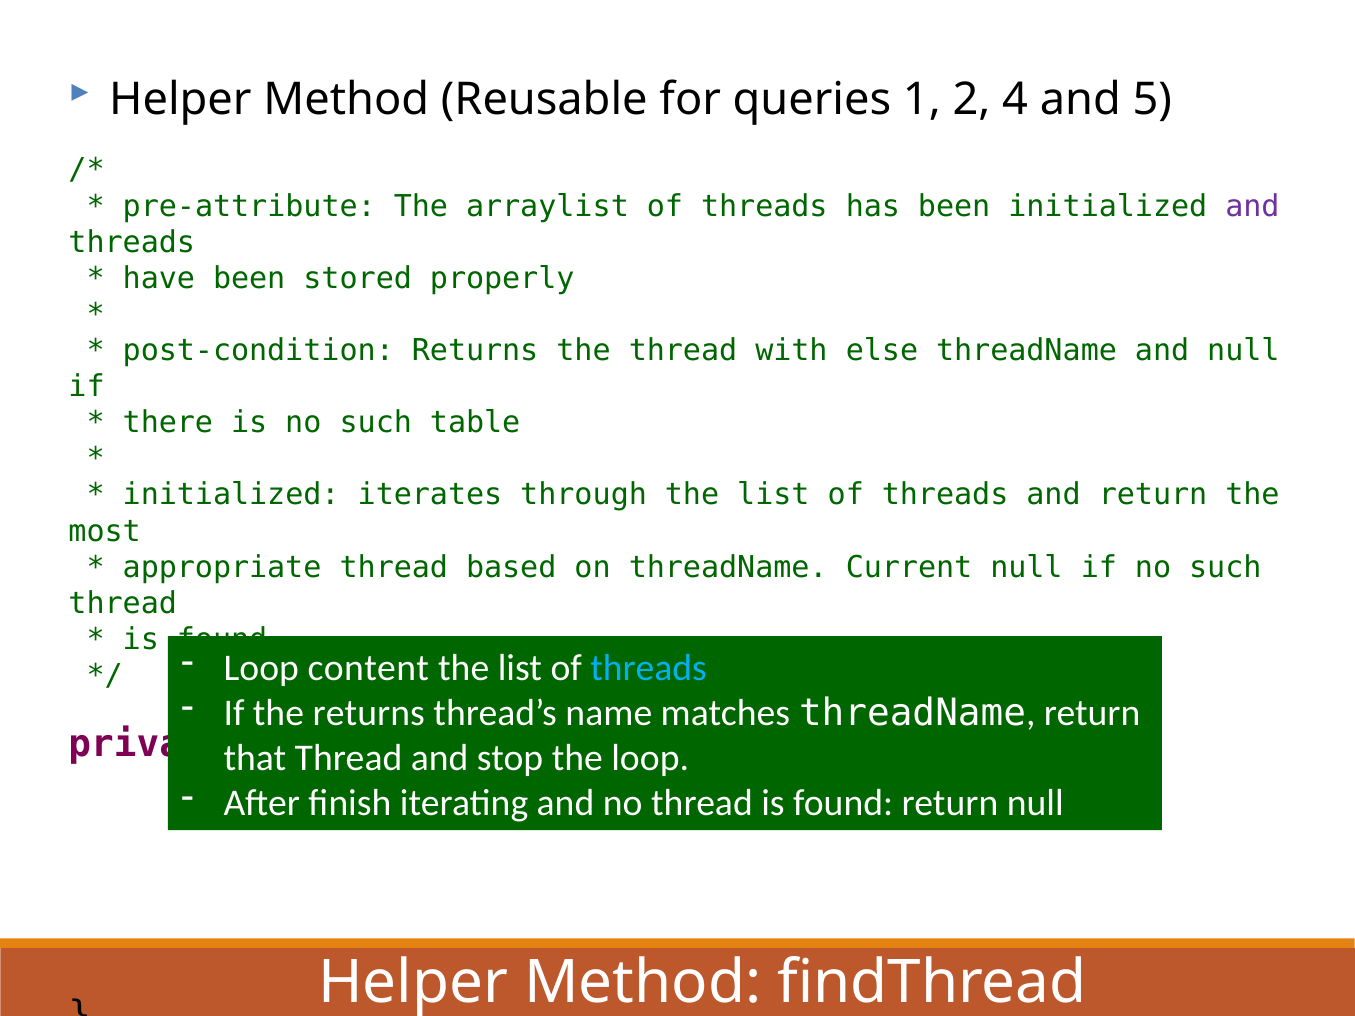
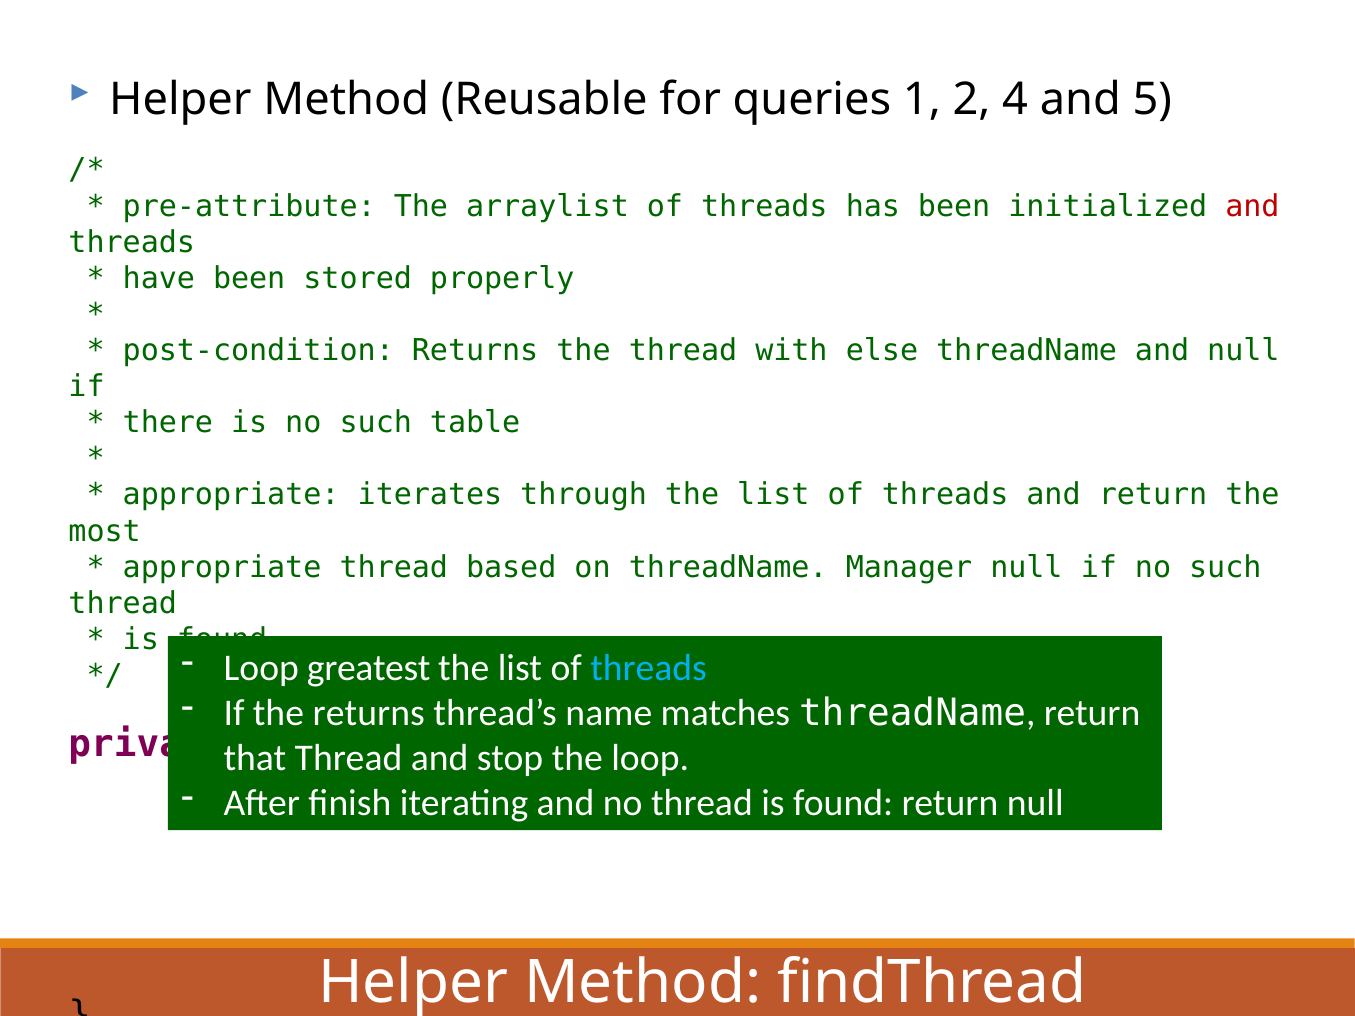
and at (1252, 206) colour: purple -> red
initialized at (231, 495): initialized -> appropriate
Current: Current -> Manager
content: content -> greatest
